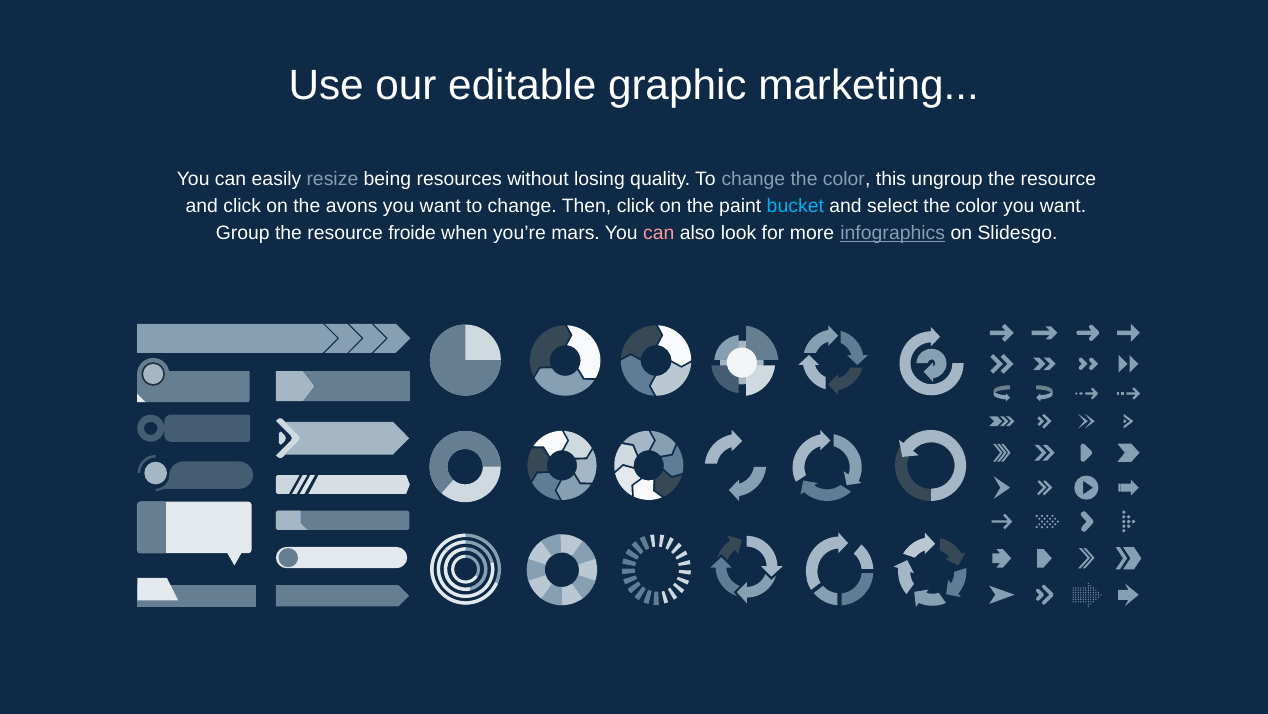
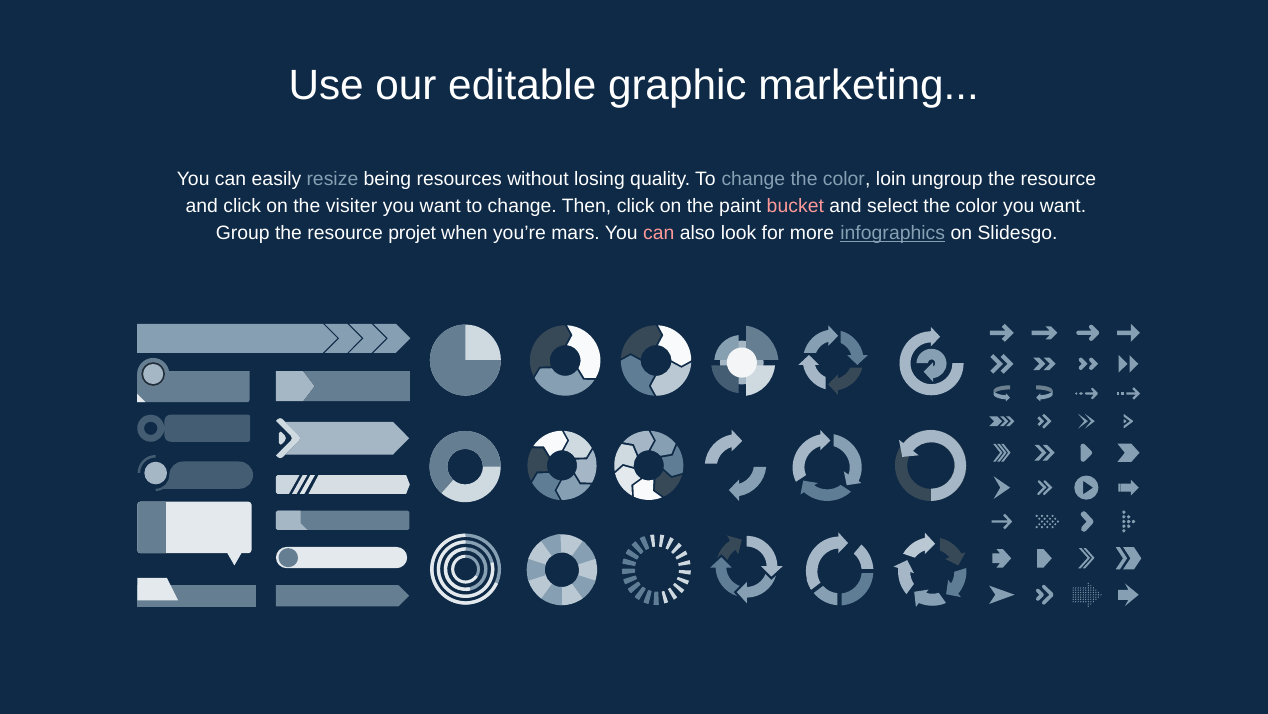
this: this -> loin
avons: avons -> visiter
bucket colour: light blue -> pink
froide: froide -> projet
